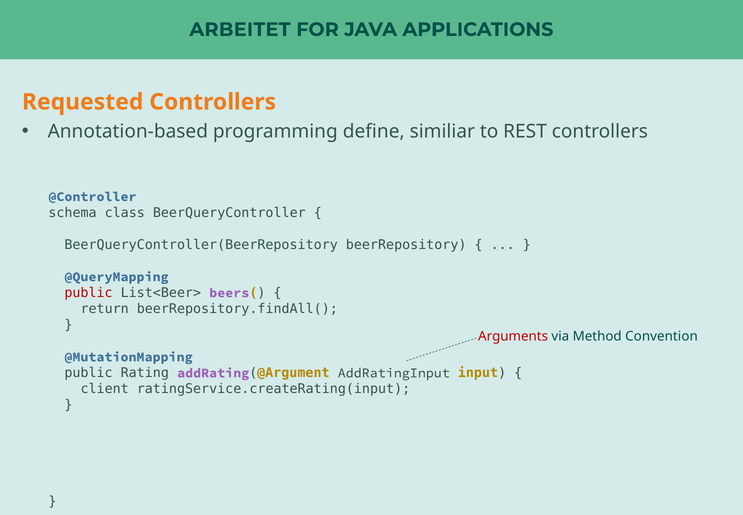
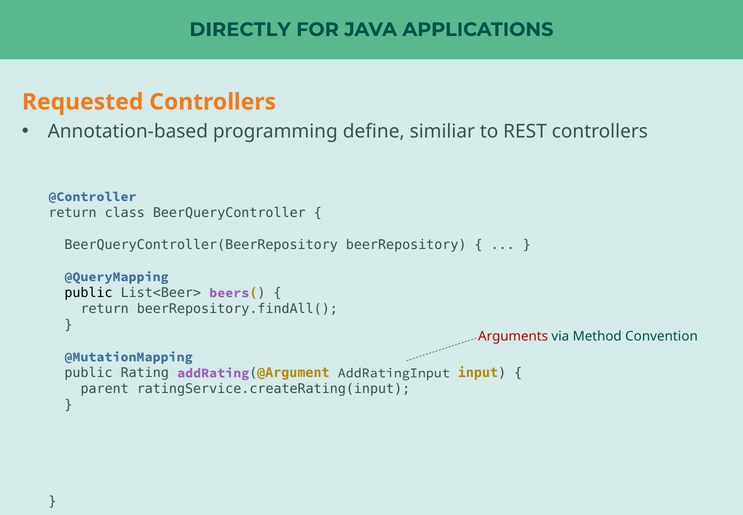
ARBEITET: ARBEITET -> DIRECTLY
schema at (73, 212): schema -> return
public at (89, 292) colour: red -> black
client: client -> parent
